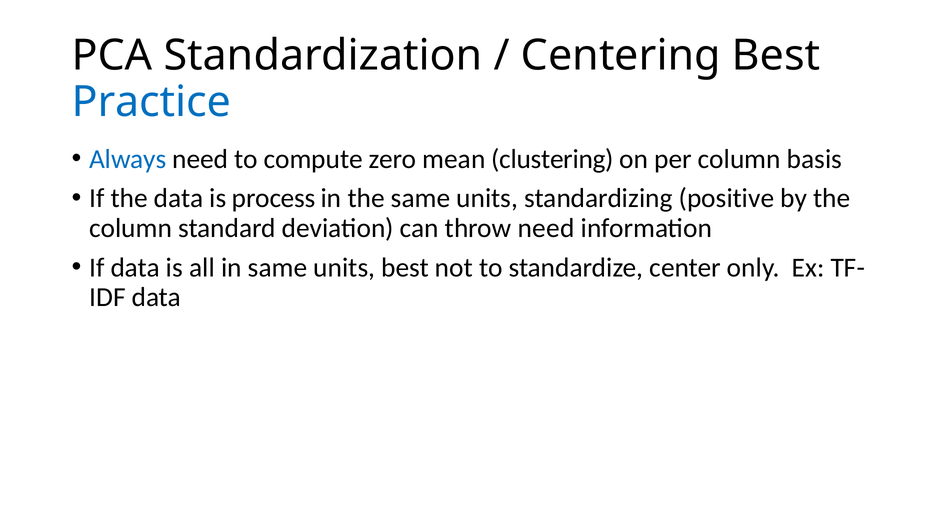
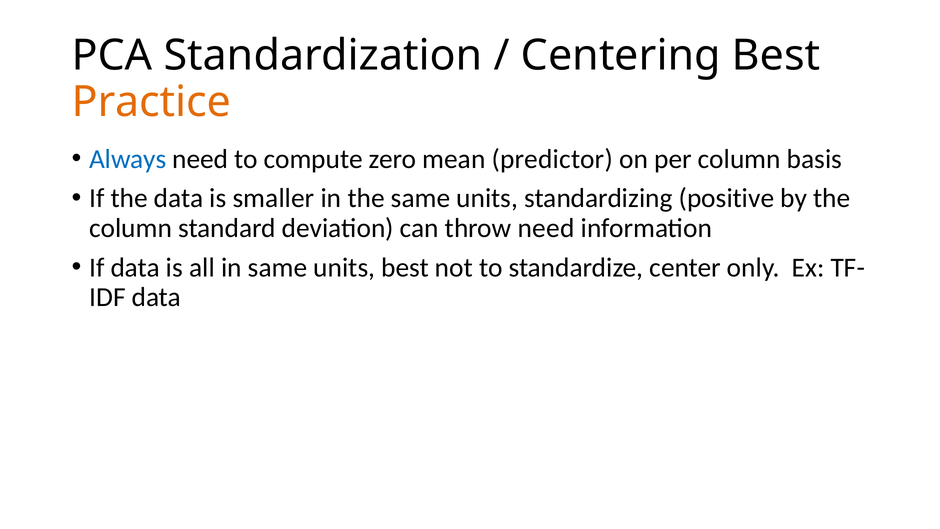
Practice colour: blue -> orange
clustering: clustering -> predictor
process: process -> smaller
